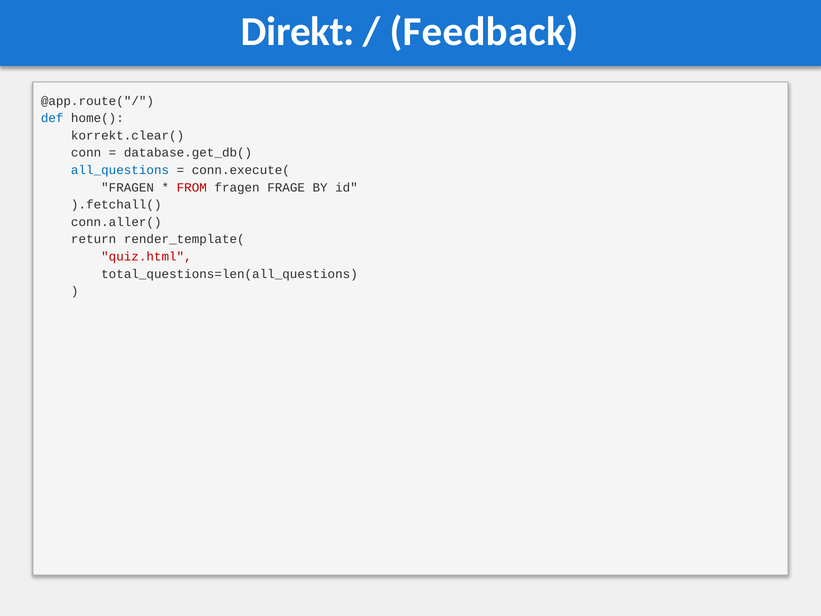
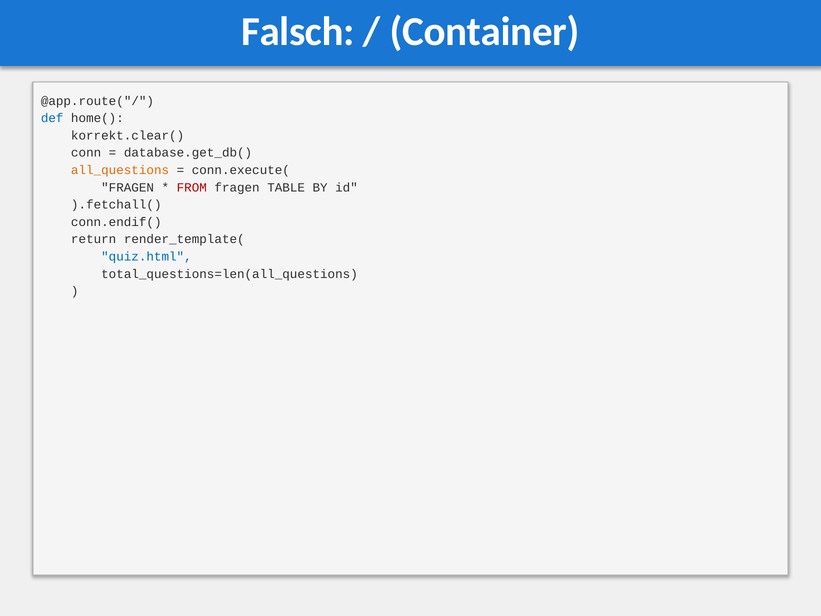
Direkt: Direkt -> Falsch
Feedback: Feedback -> Container
all_questions colour: blue -> orange
FRAGE: FRAGE -> TABLE
conn.aller(: conn.aller( -> conn.endif(
quiz.html colour: red -> blue
